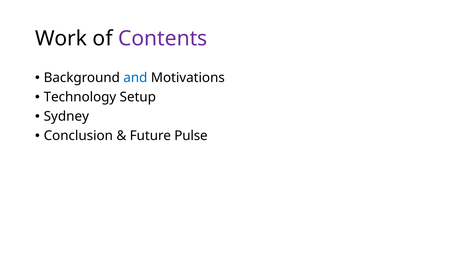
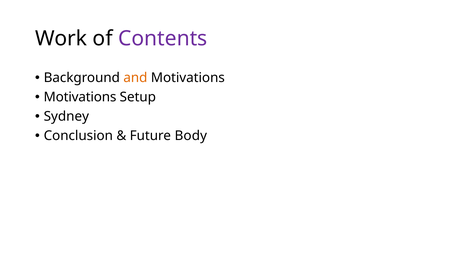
and colour: blue -> orange
Technology at (80, 97): Technology -> Motivations
Pulse: Pulse -> Body
